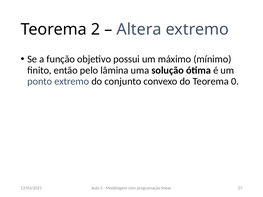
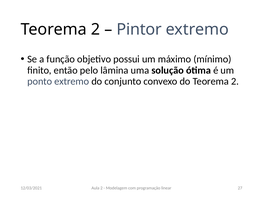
Altera: Altera -> Pintor
do Teorema 0: 0 -> 2
